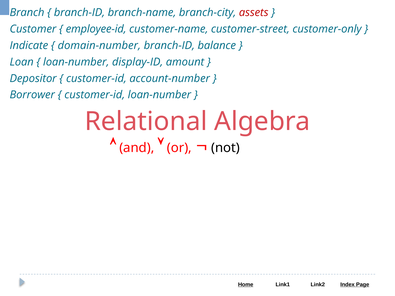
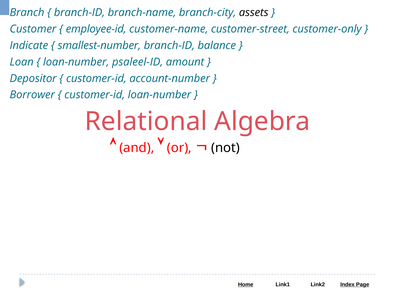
assets colour: red -> black
domain-number: domain-number -> smallest-number
display-ID: display-ID -> psaleel-ID
